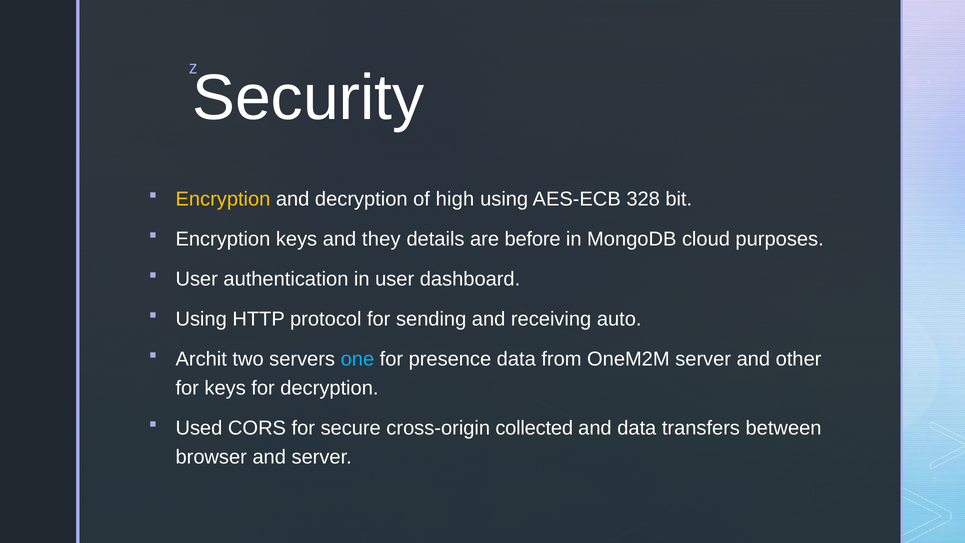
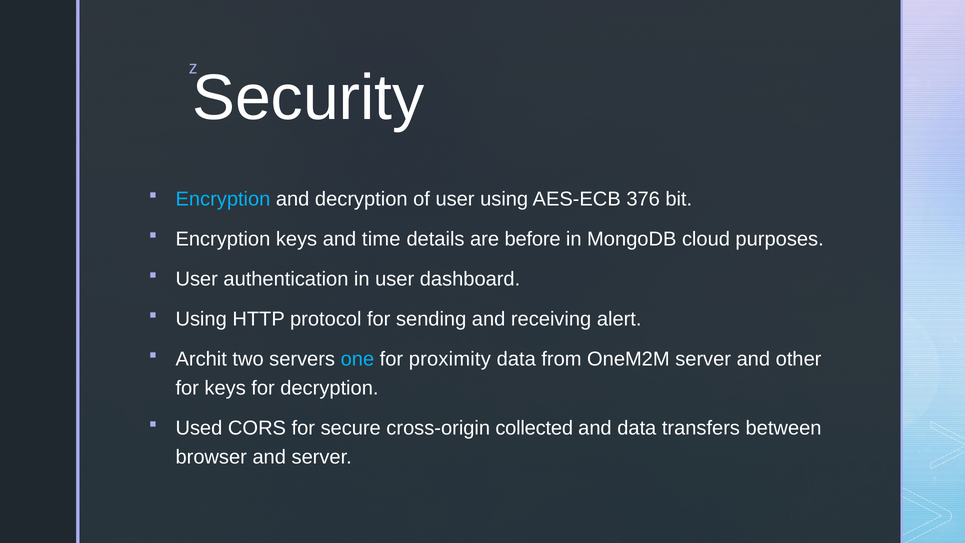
Encryption at (223, 199) colour: yellow -> light blue
of high: high -> user
328: 328 -> 376
they: they -> time
auto: auto -> alert
presence: presence -> proximity
